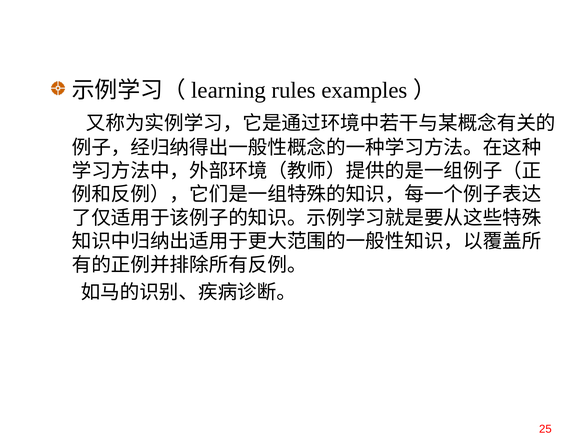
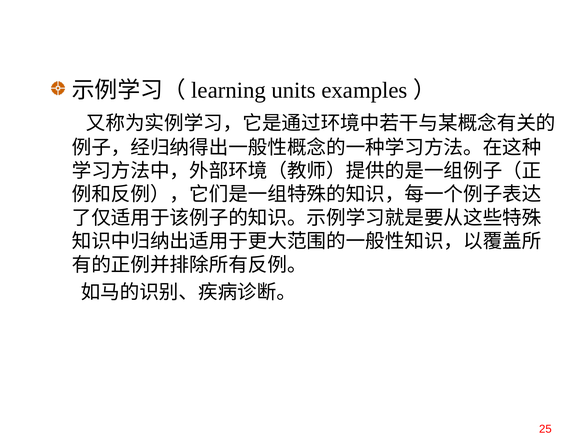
rules: rules -> units
